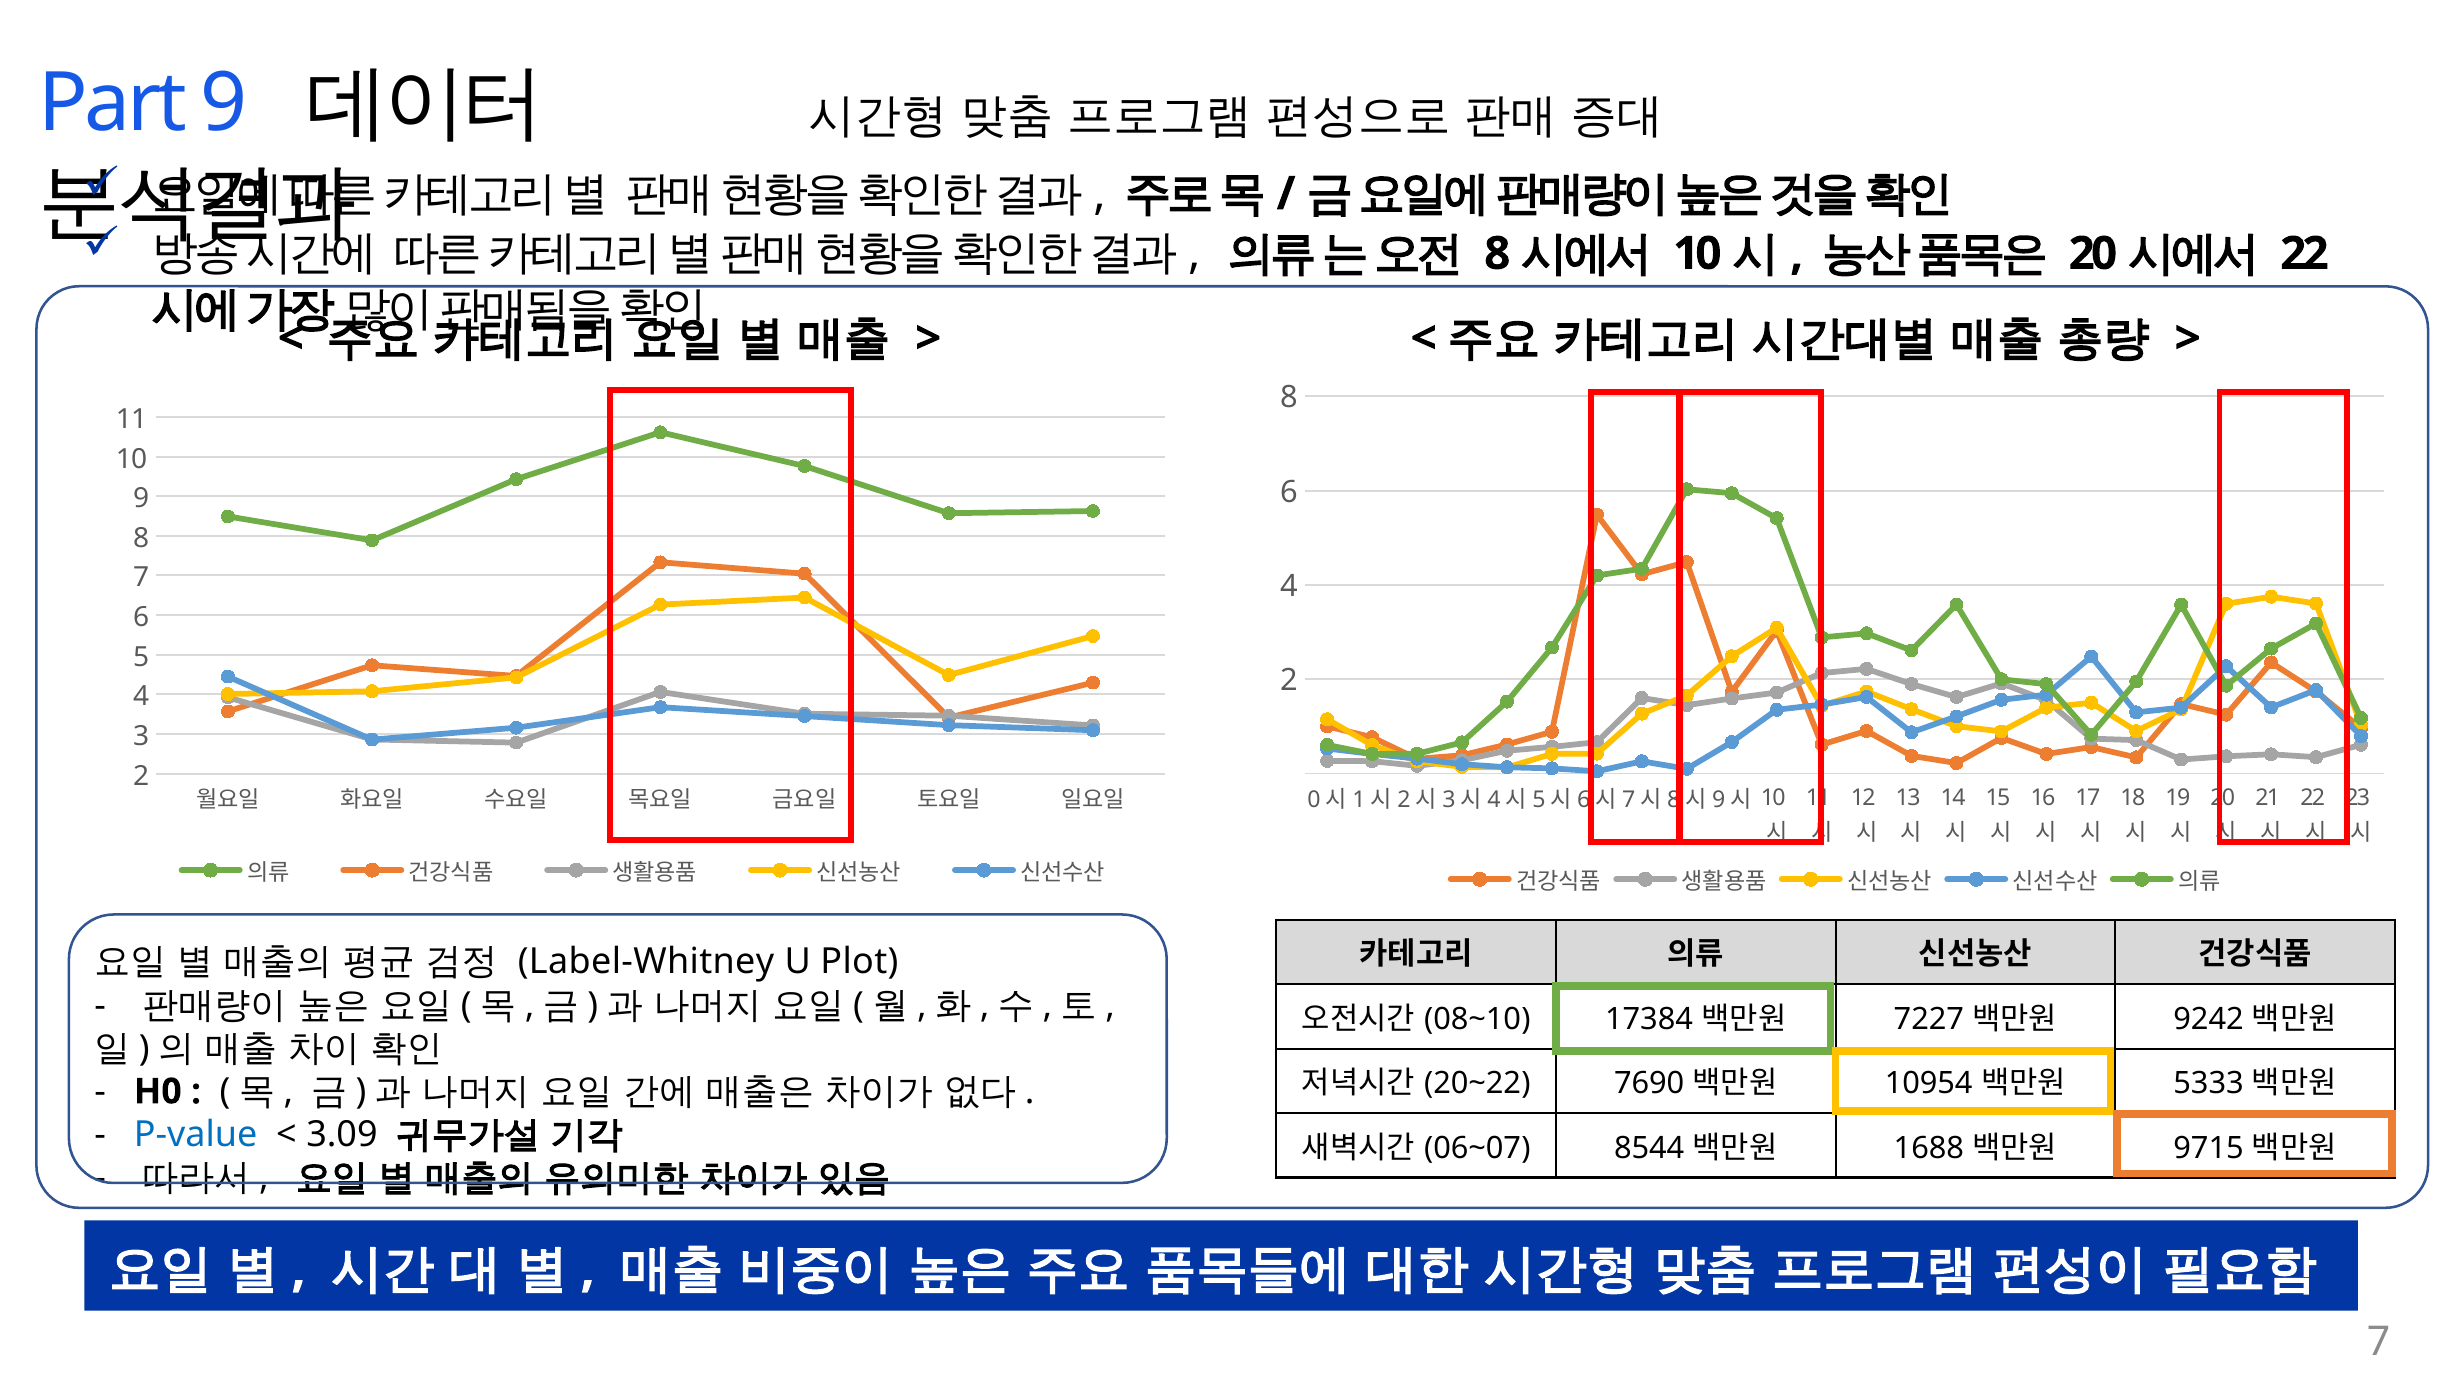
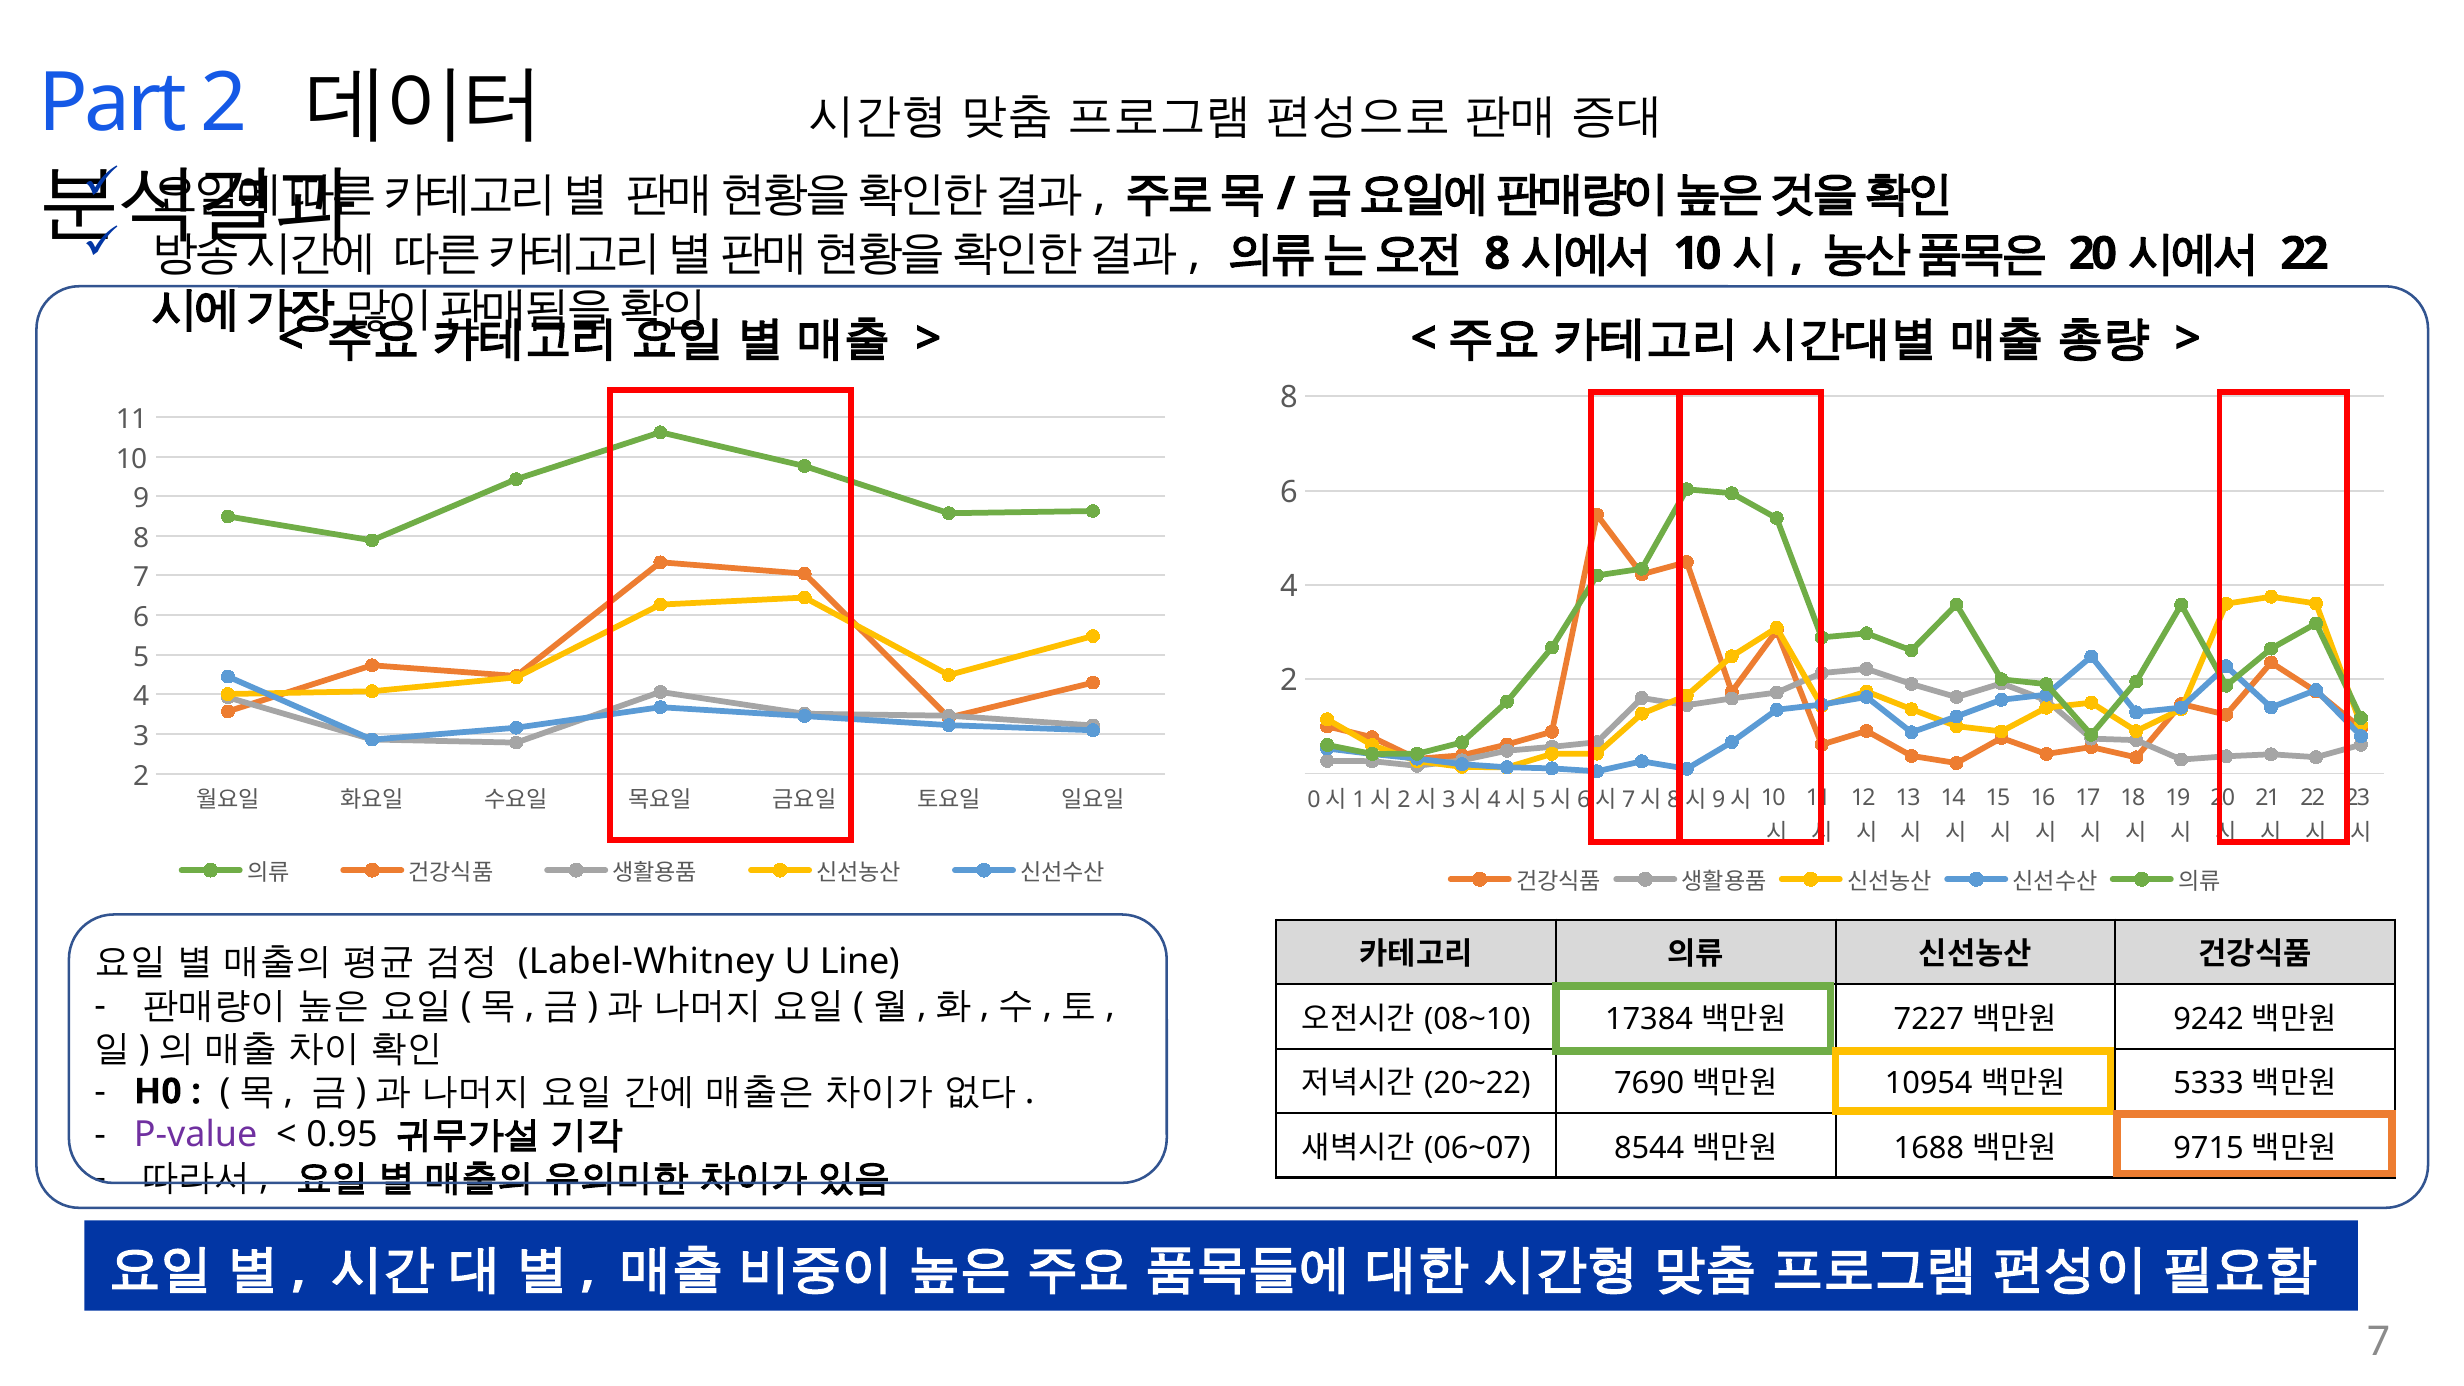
Part 9: 9 -> 2
Plot: Plot -> Line
P-value colour: blue -> purple
3.09: 3.09 -> 0.95
